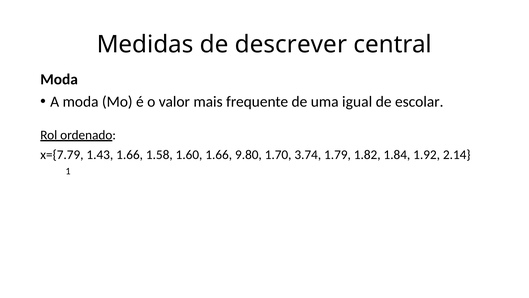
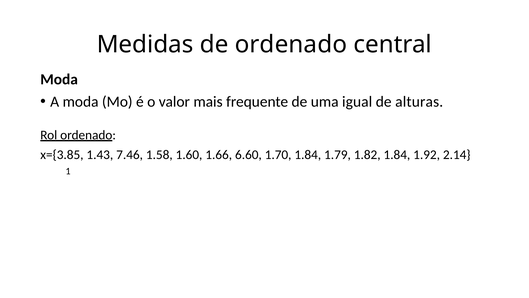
de descrever: descrever -> ordenado
escolar: escolar -> alturas
x={7.79: x={7.79 -> x={3.85
1.43 1.66: 1.66 -> 7.46
9.80: 9.80 -> 6.60
1.70 3.74: 3.74 -> 1.84
